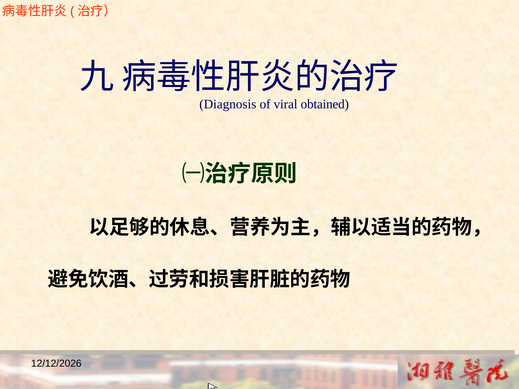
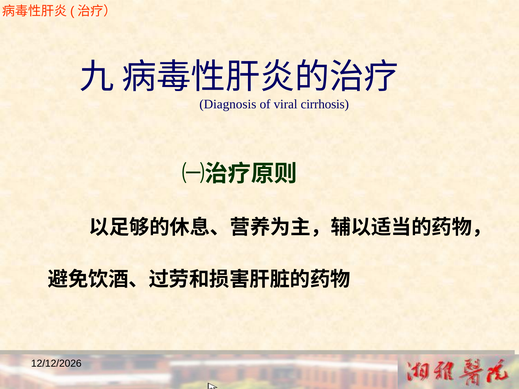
obtained: obtained -> cirrhosis
